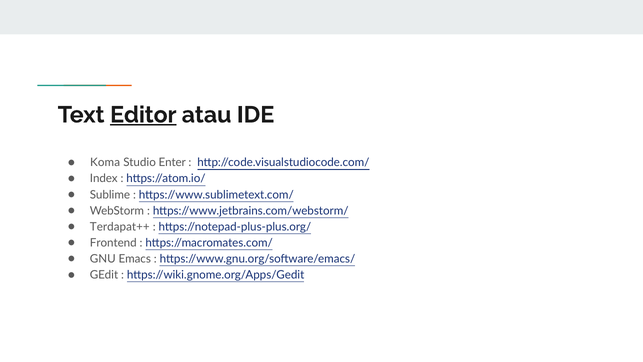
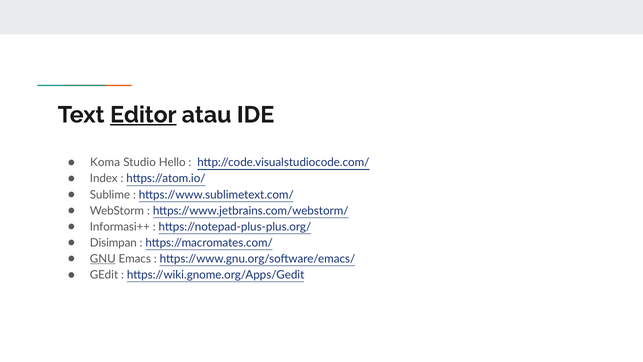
Enter: Enter -> Hello
Terdapat++: Terdapat++ -> Informasi++
Frontend: Frontend -> Disimpan
GNU underline: none -> present
